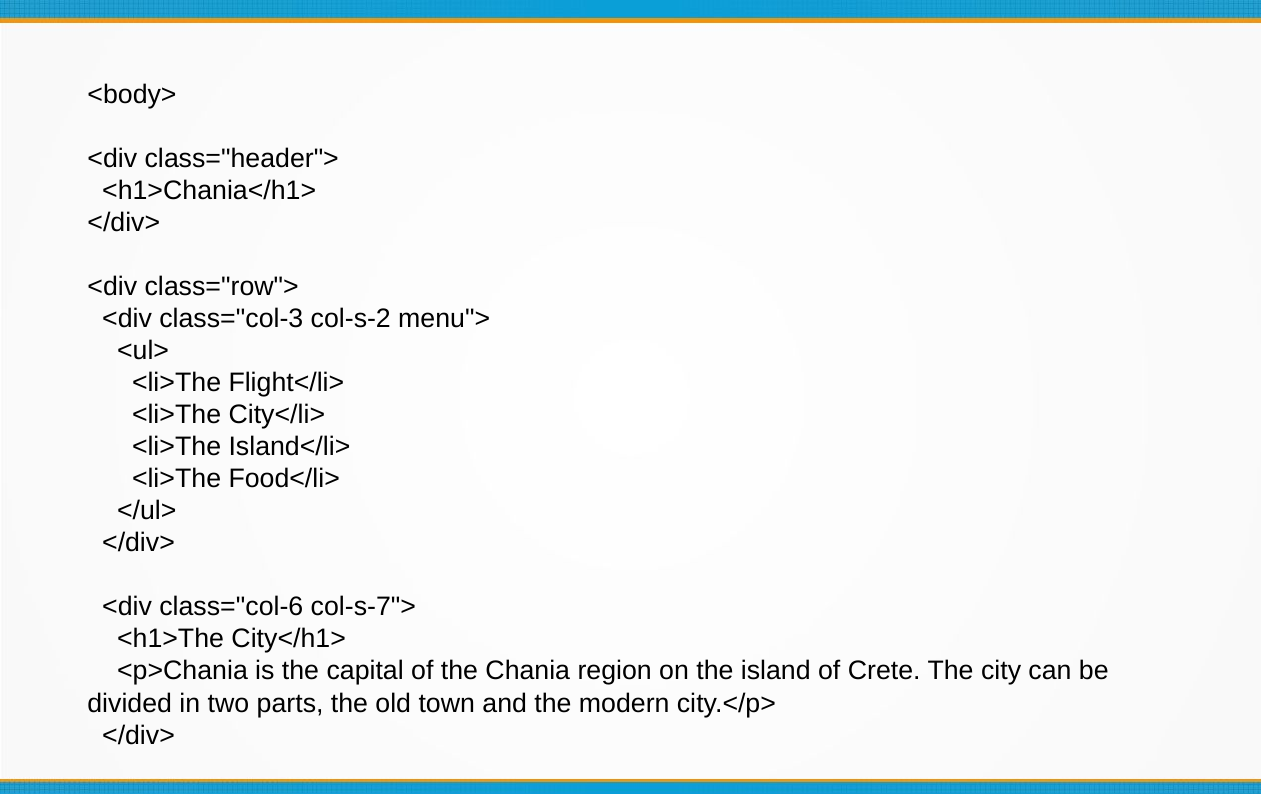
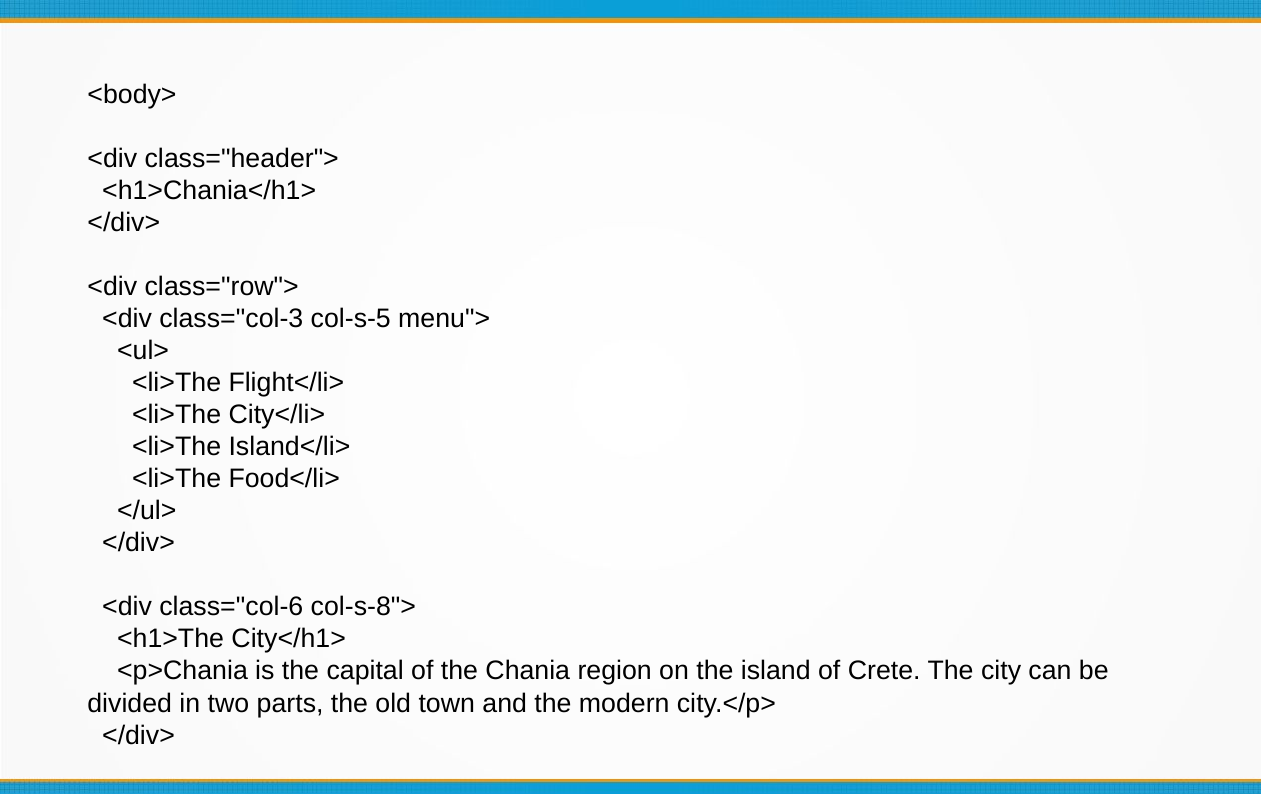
col-s-2: col-s-2 -> col-s-5
col-s-7">: col-s-7"> -> col-s-8">
